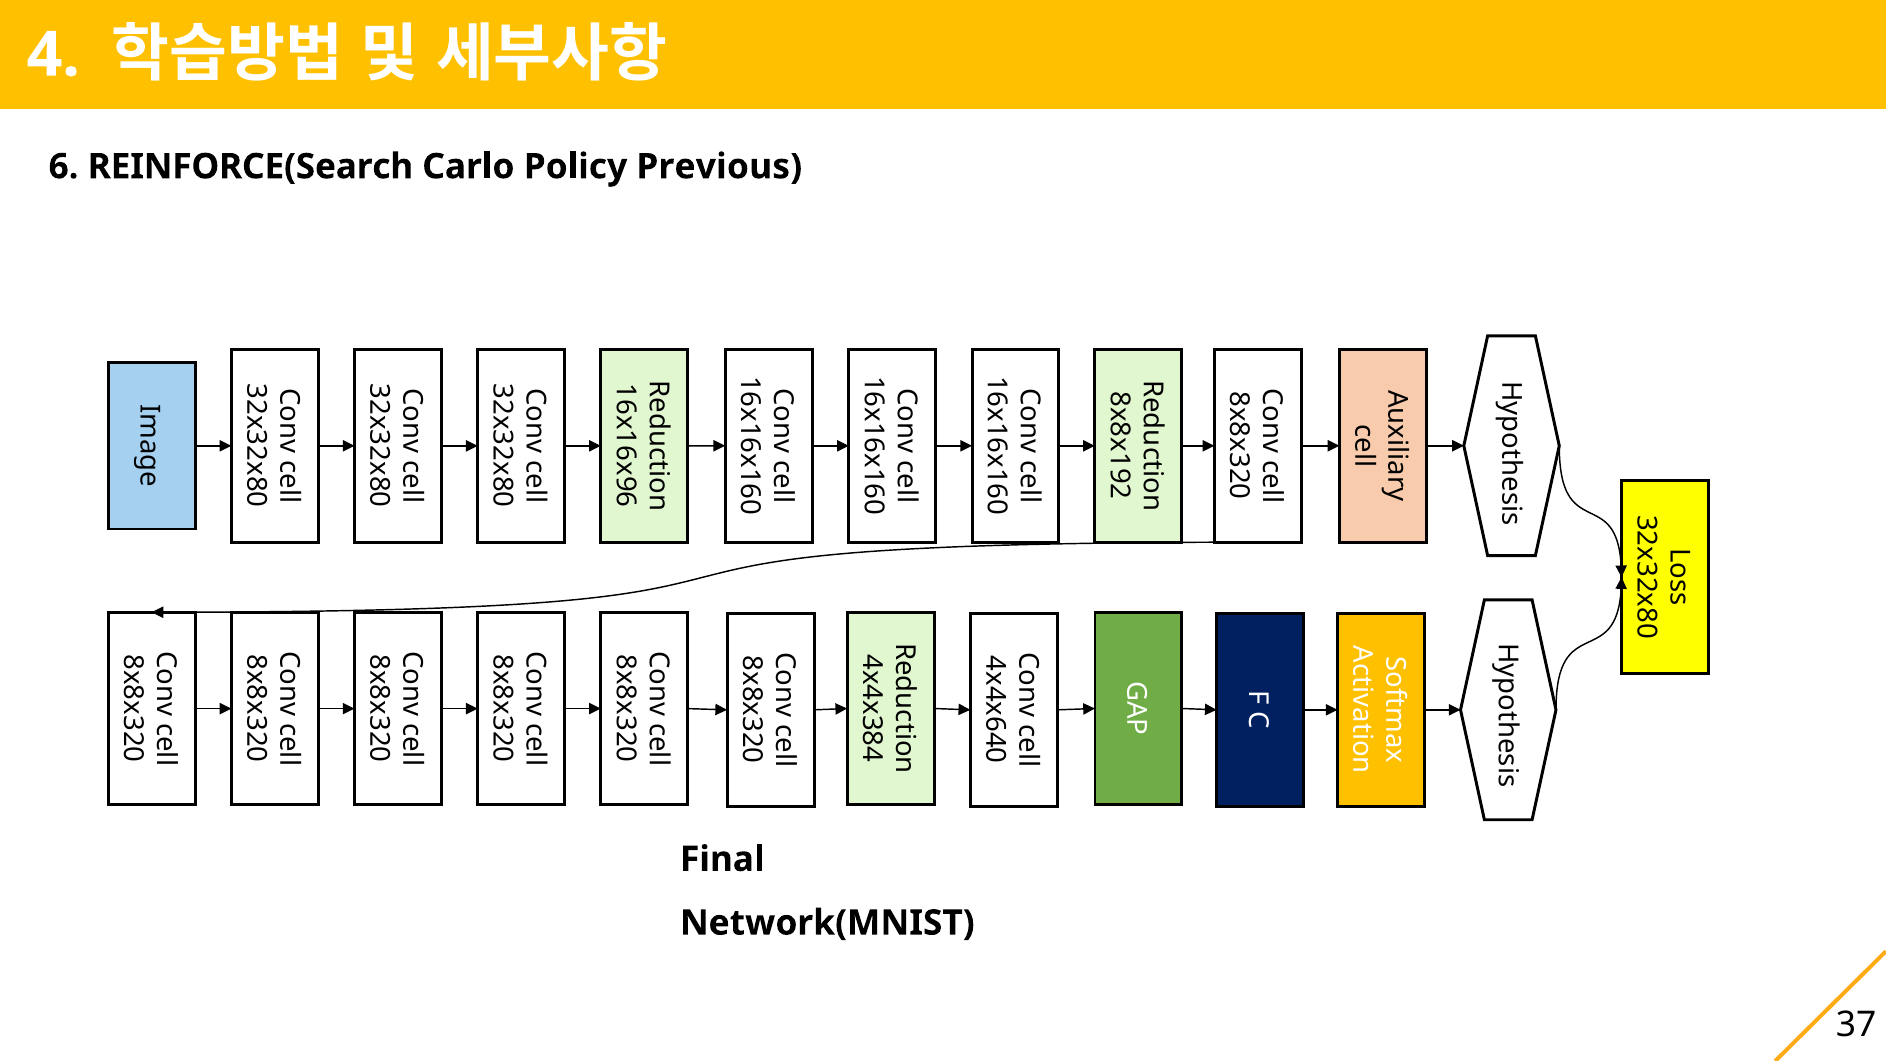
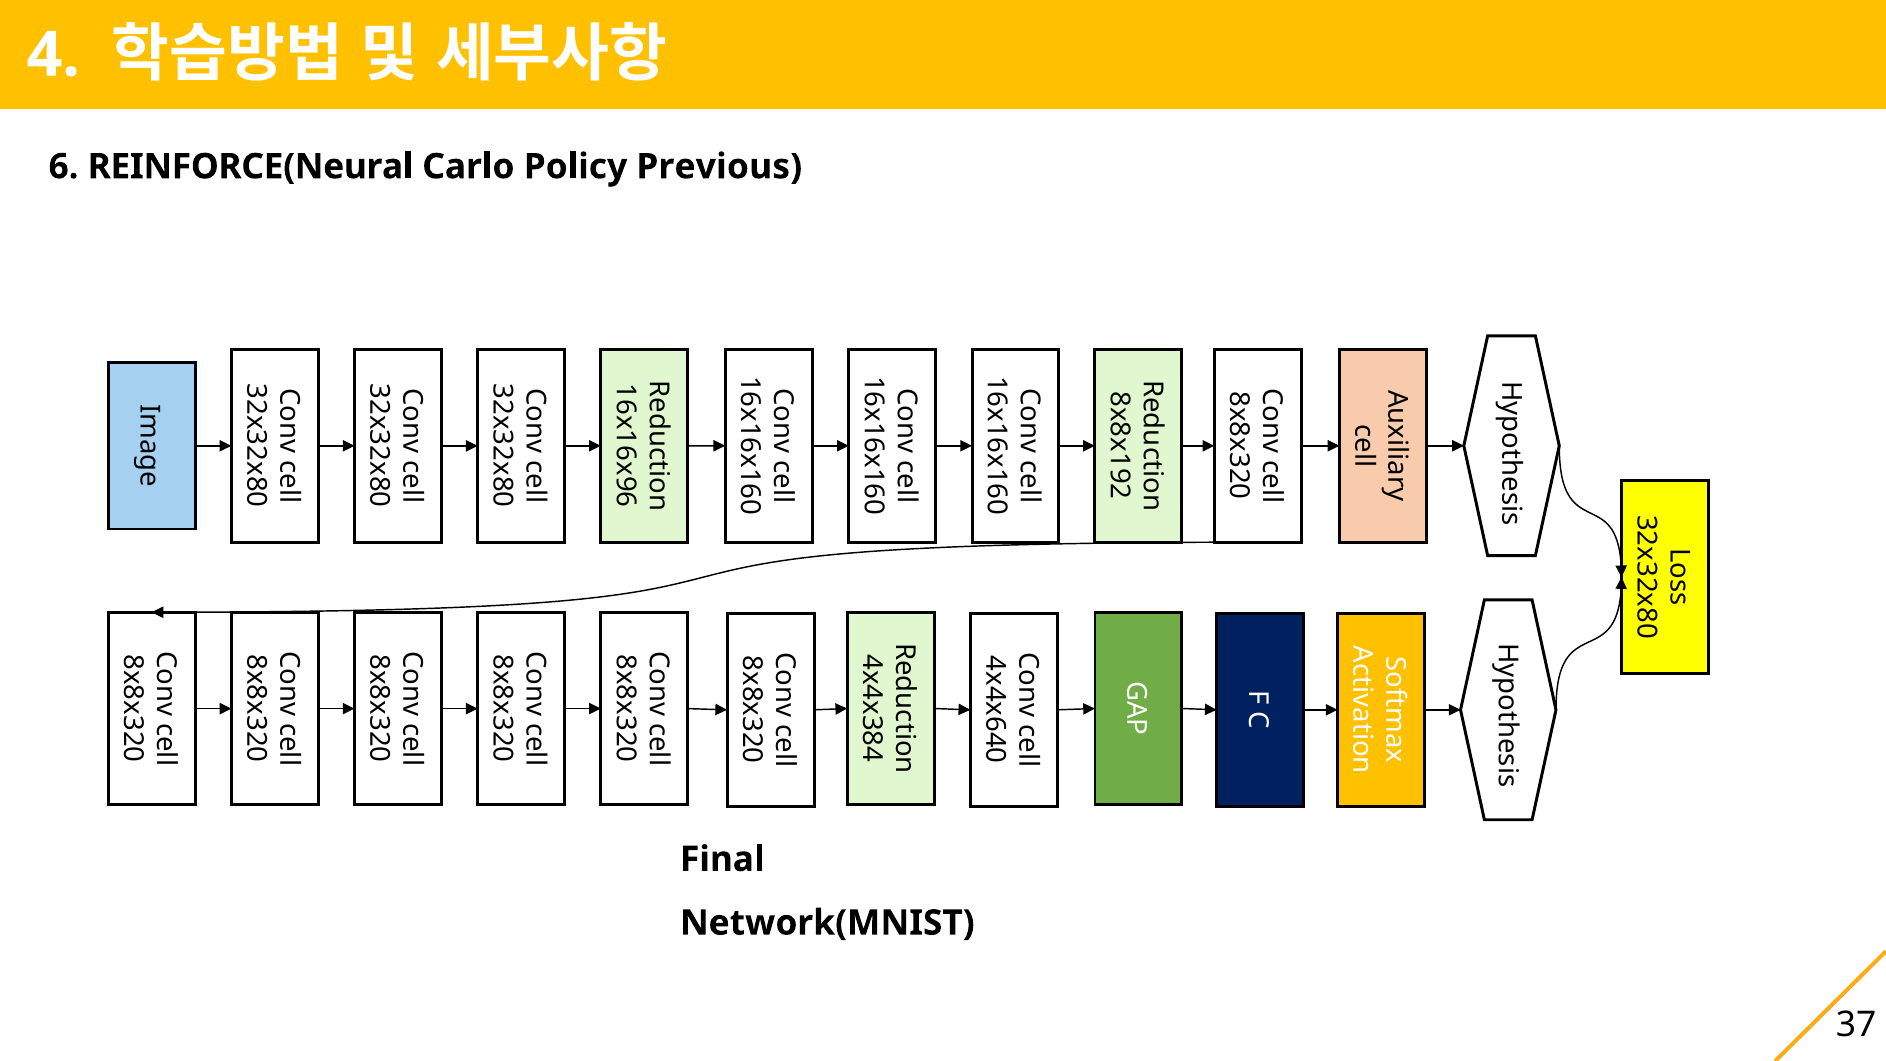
REINFORCE(Search: REINFORCE(Search -> REINFORCE(Neural
